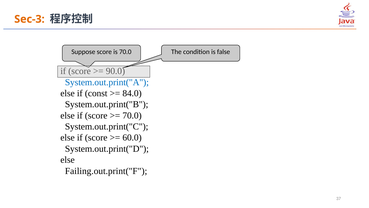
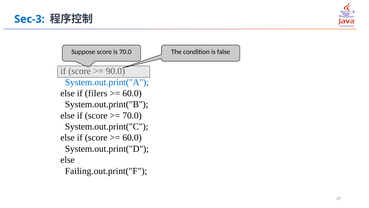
Sec-3 colour: orange -> blue
const: const -> filers
84.0 at (132, 93): 84.0 -> 60.0
